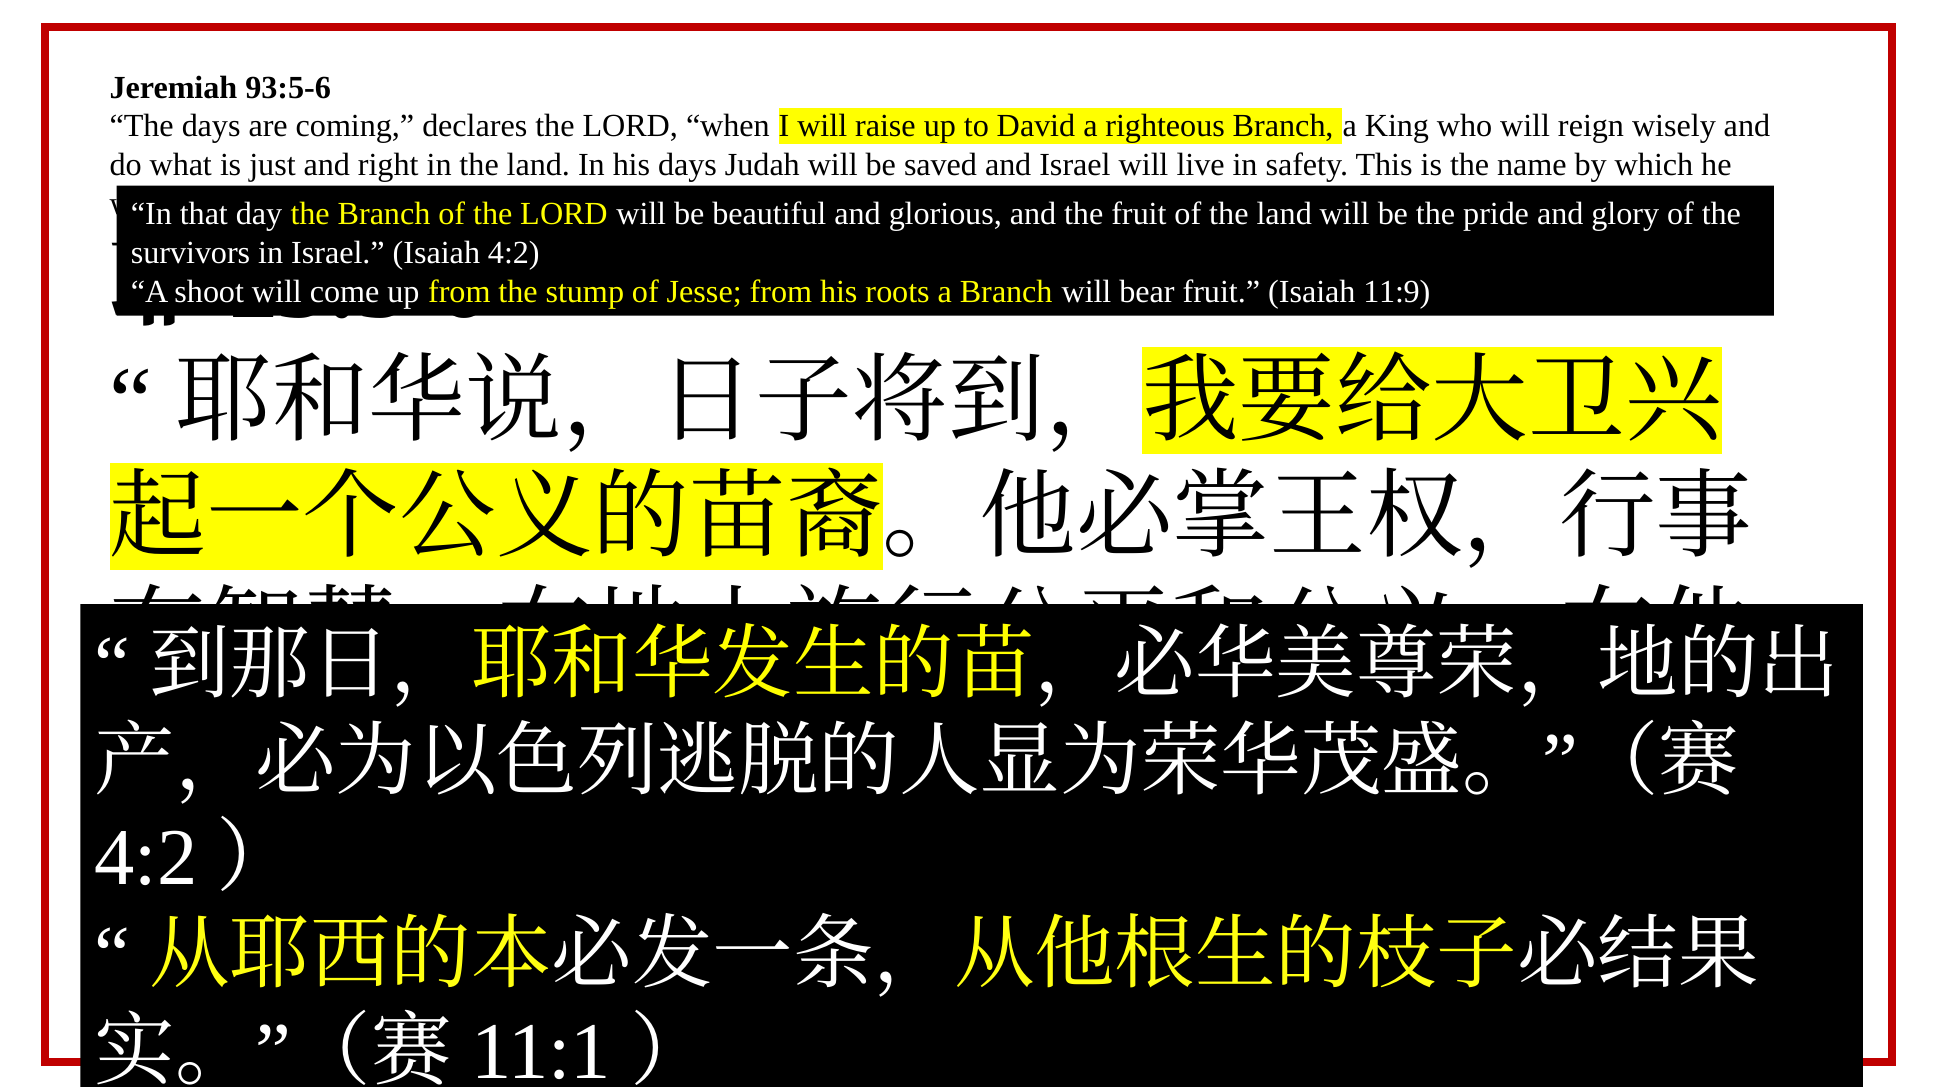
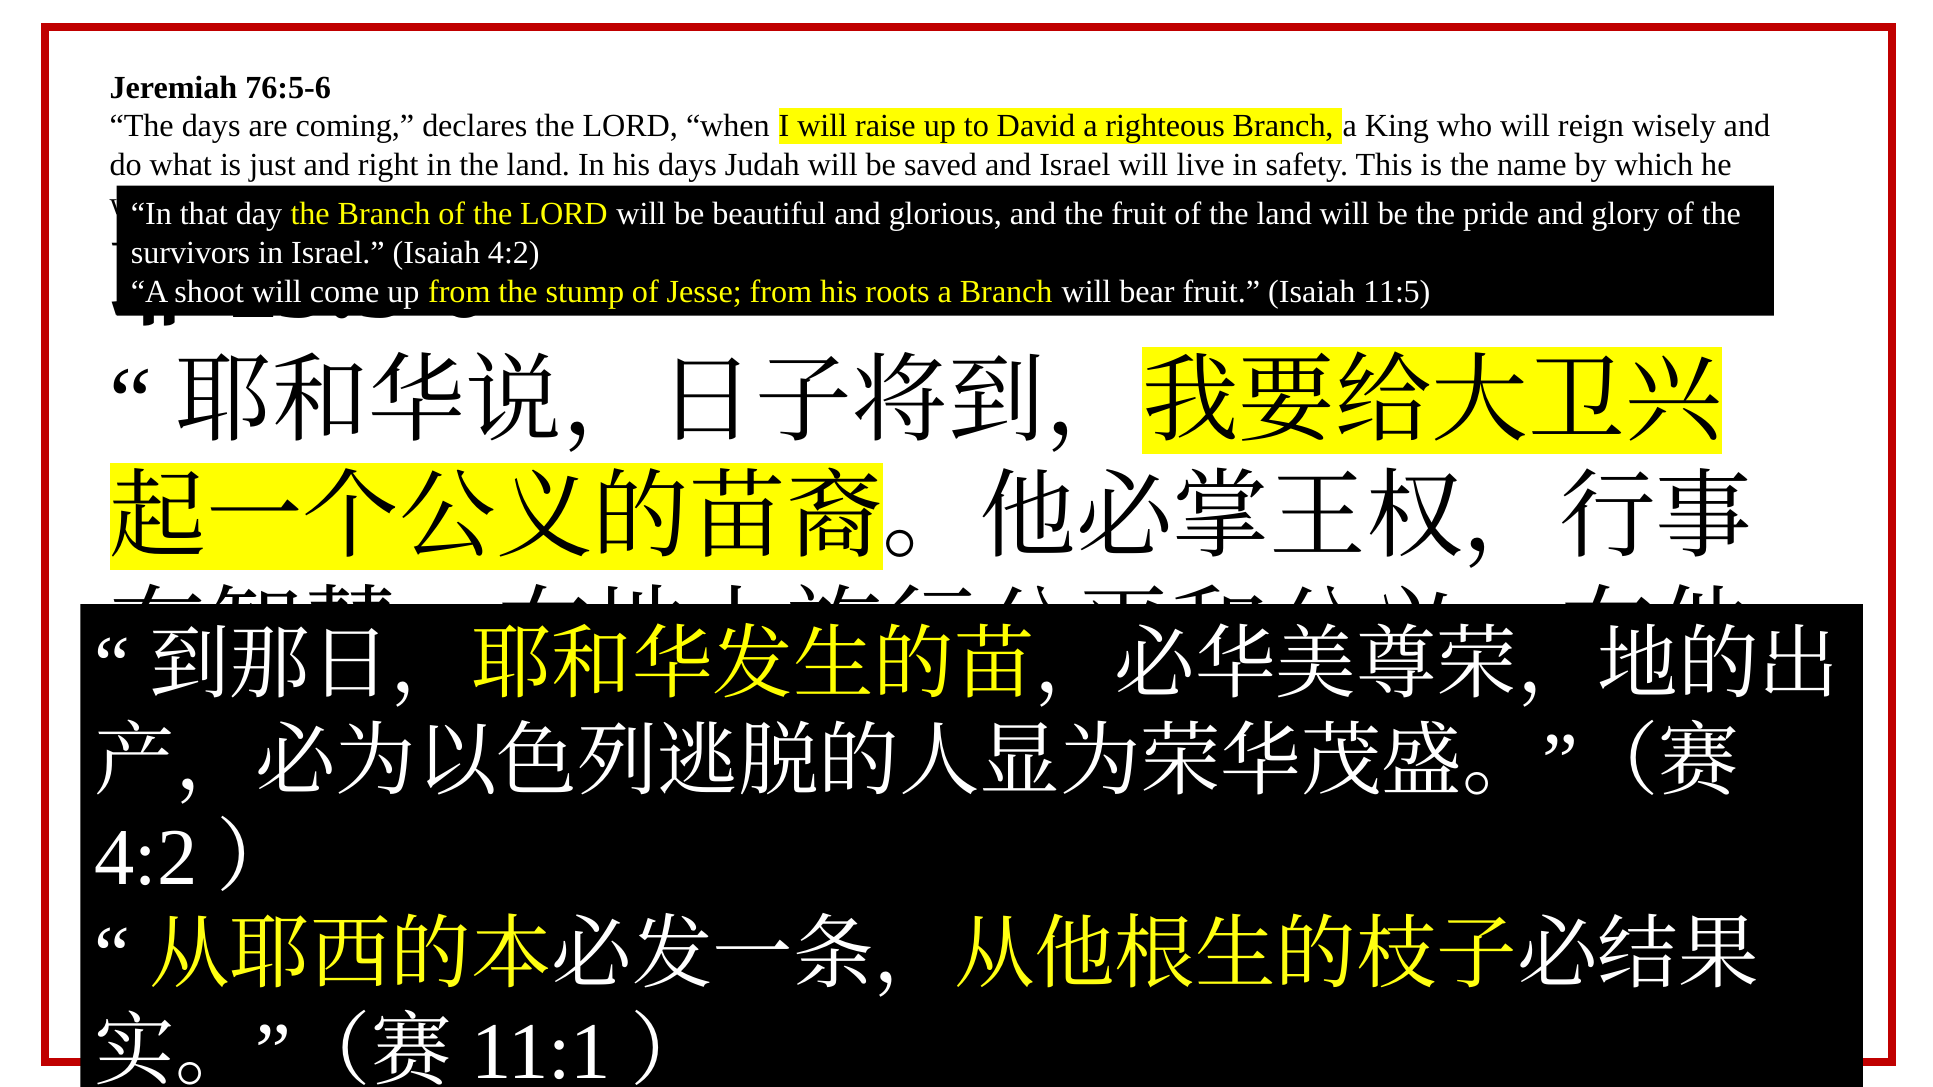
93:5-6: 93:5-6 -> 76:5-6
11:9: 11:9 -> 11:5
